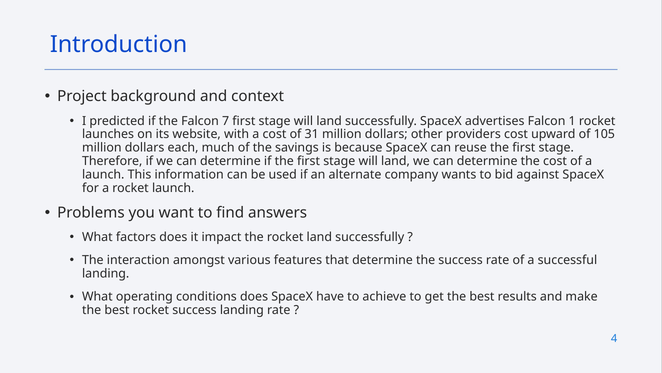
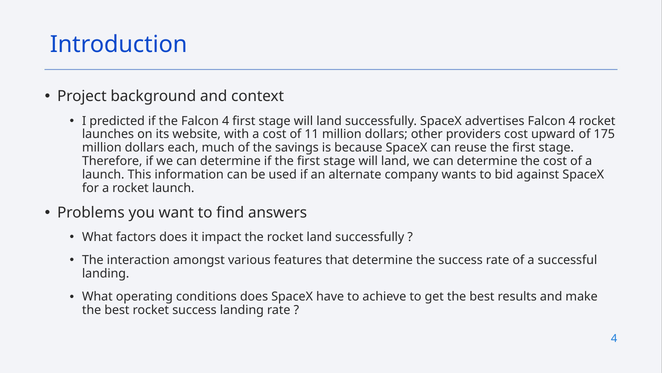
the Falcon 7: 7 -> 4
advertises Falcon 1: 1 -> 4
31: 31 -> 11
105: 105 -> 175
